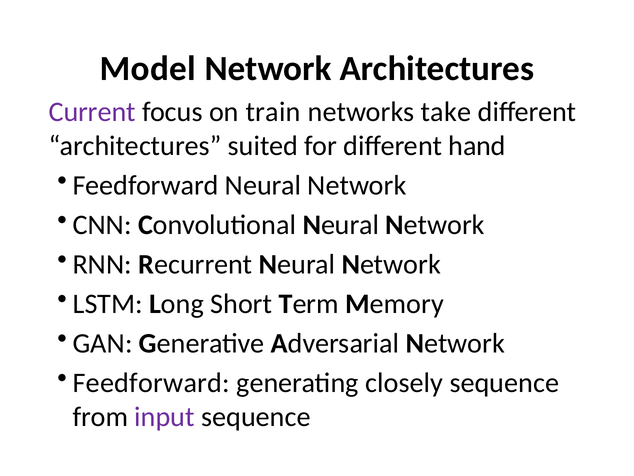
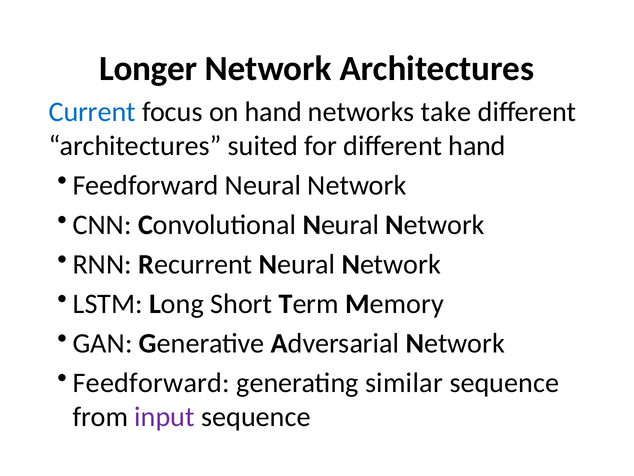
Model: Model -> Longer
Current colour: purple -> blue
on train: train -> hand
closely: closely -> similar
